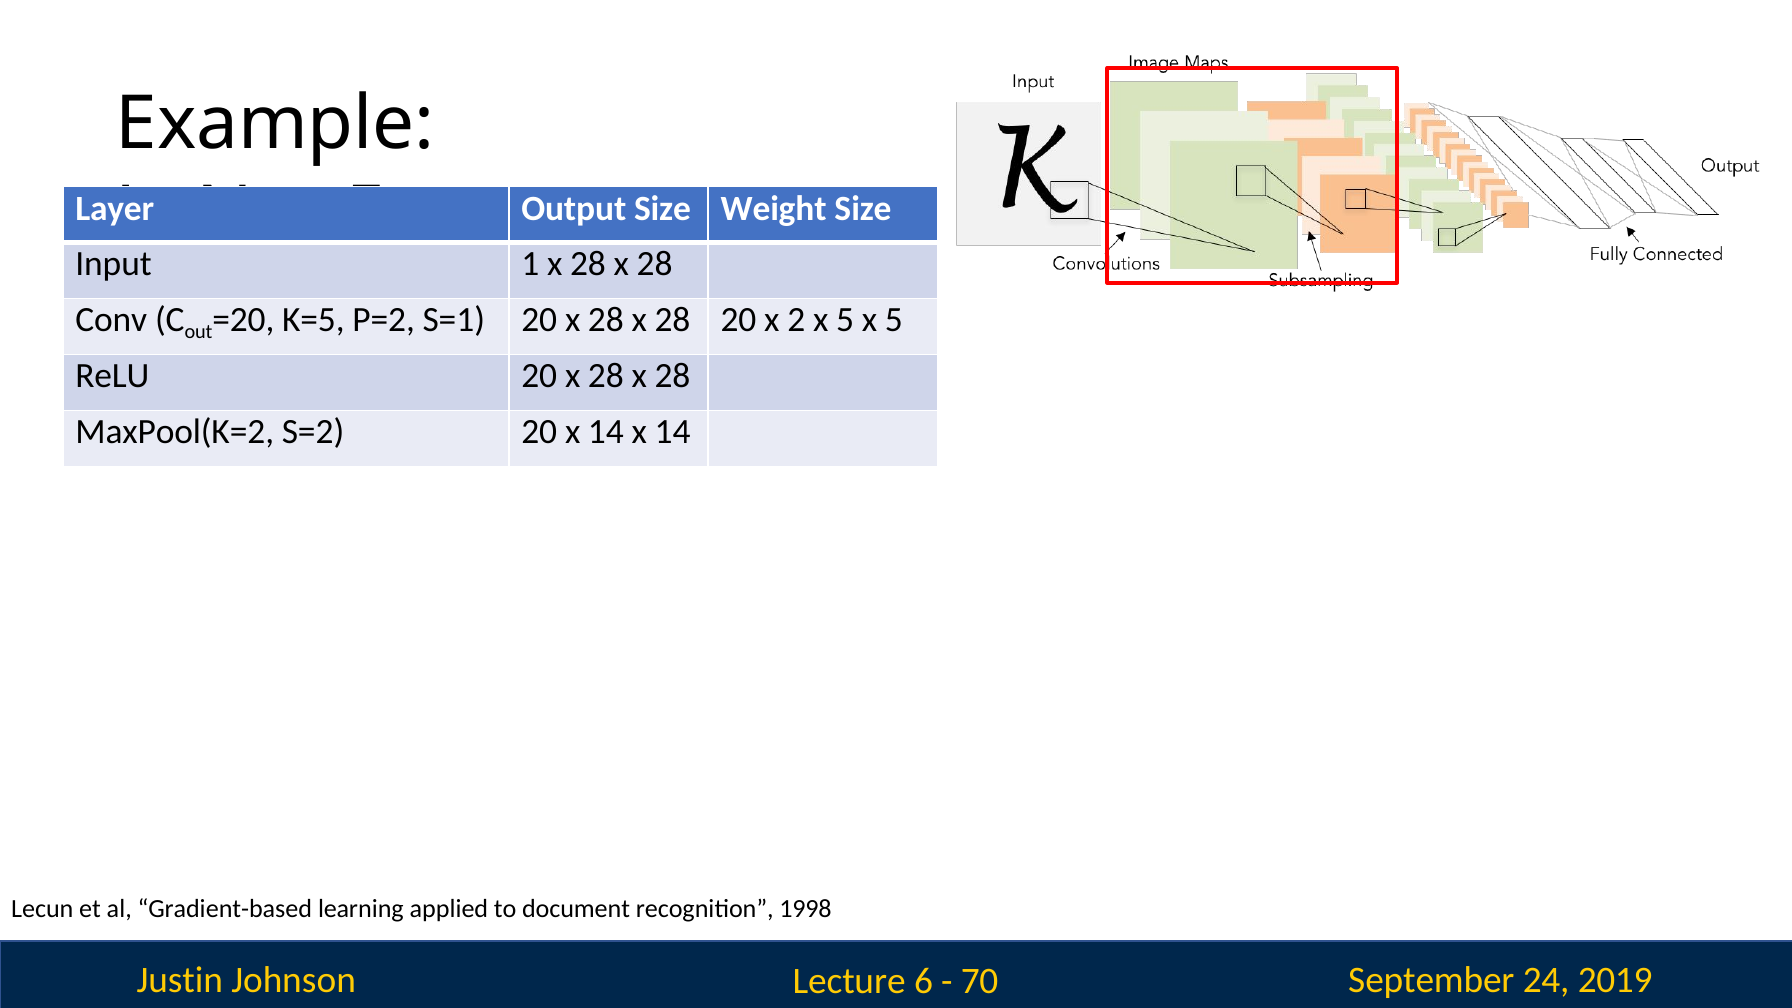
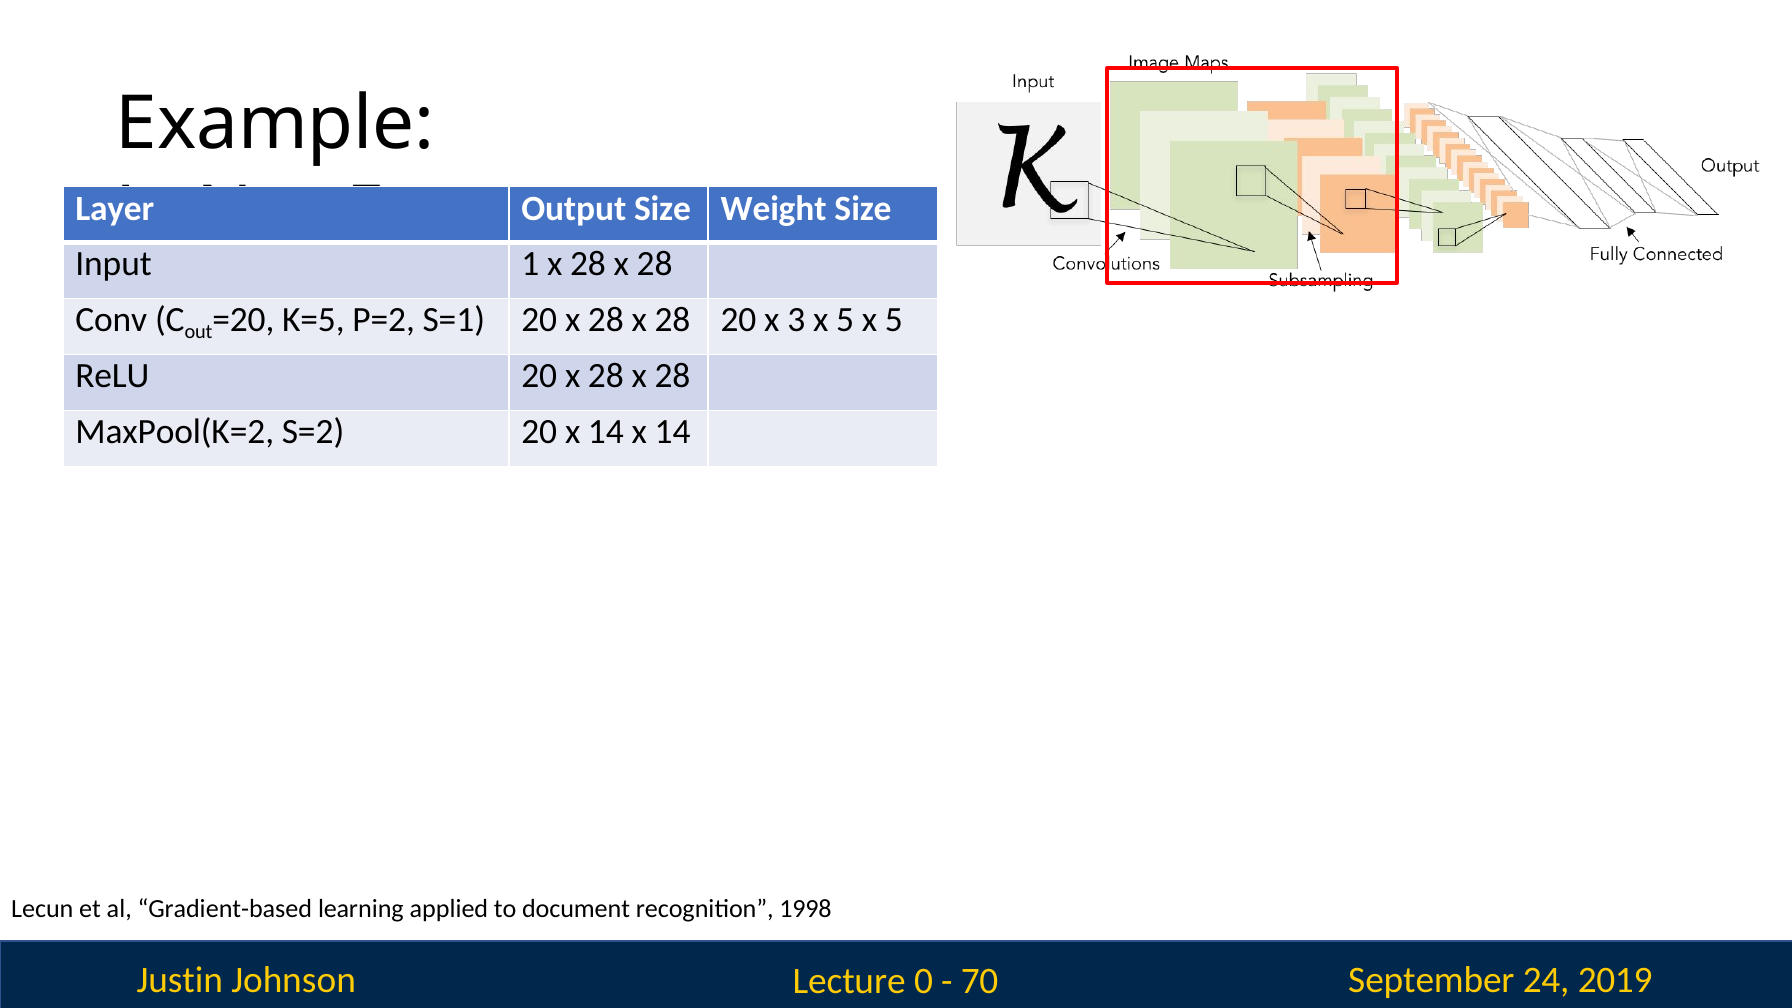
2: 2 -> 3
6: 6 -> 0
